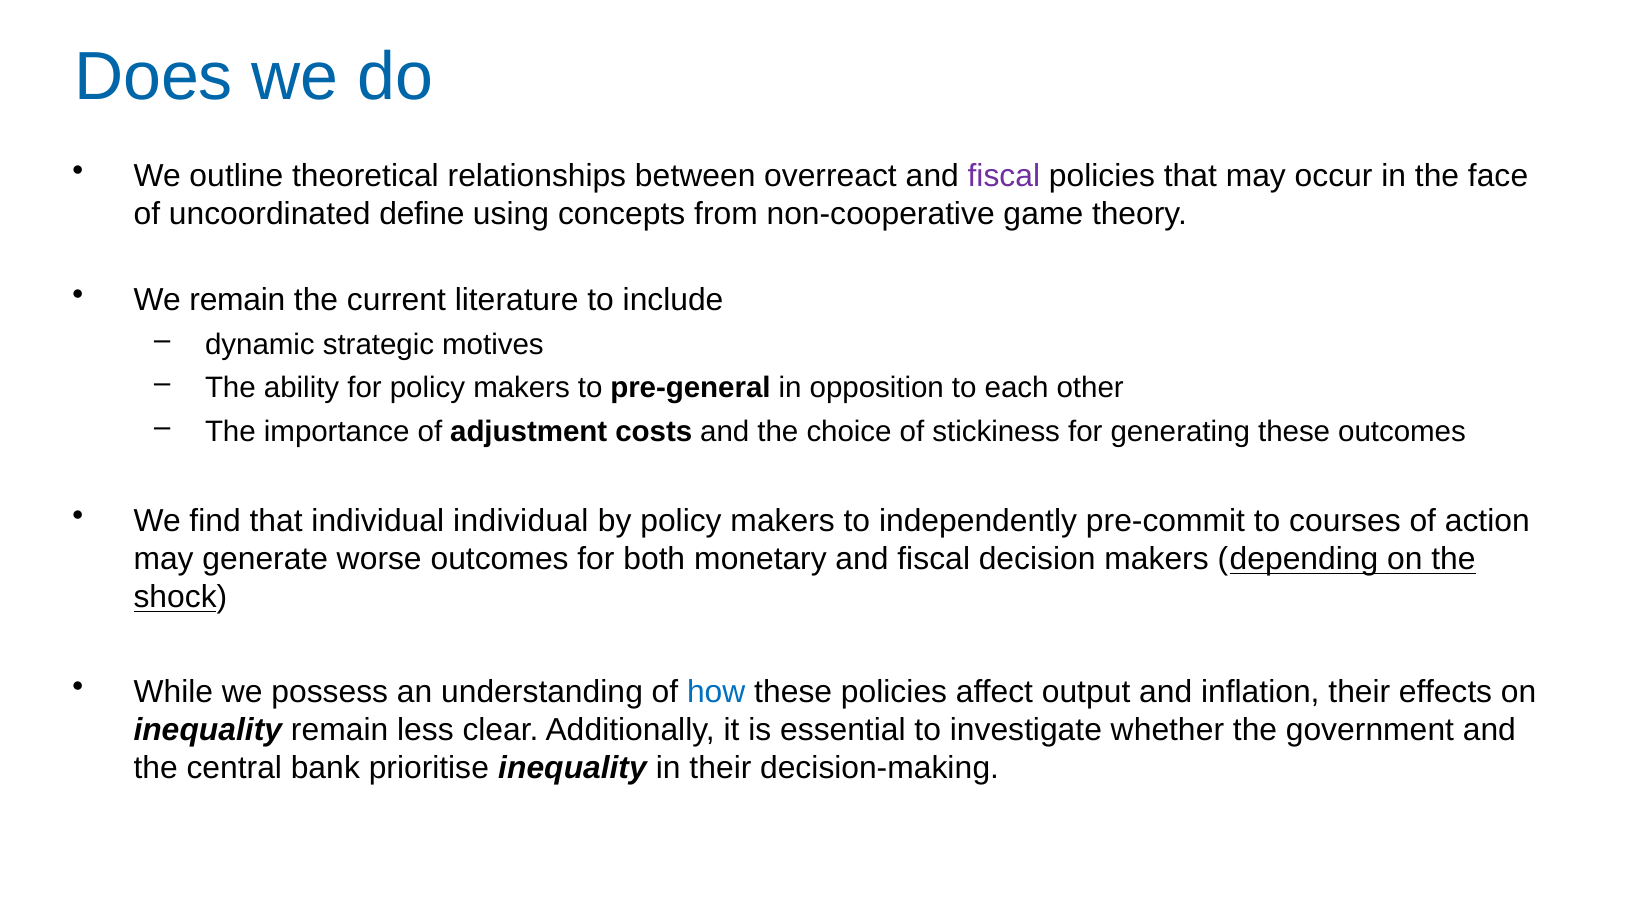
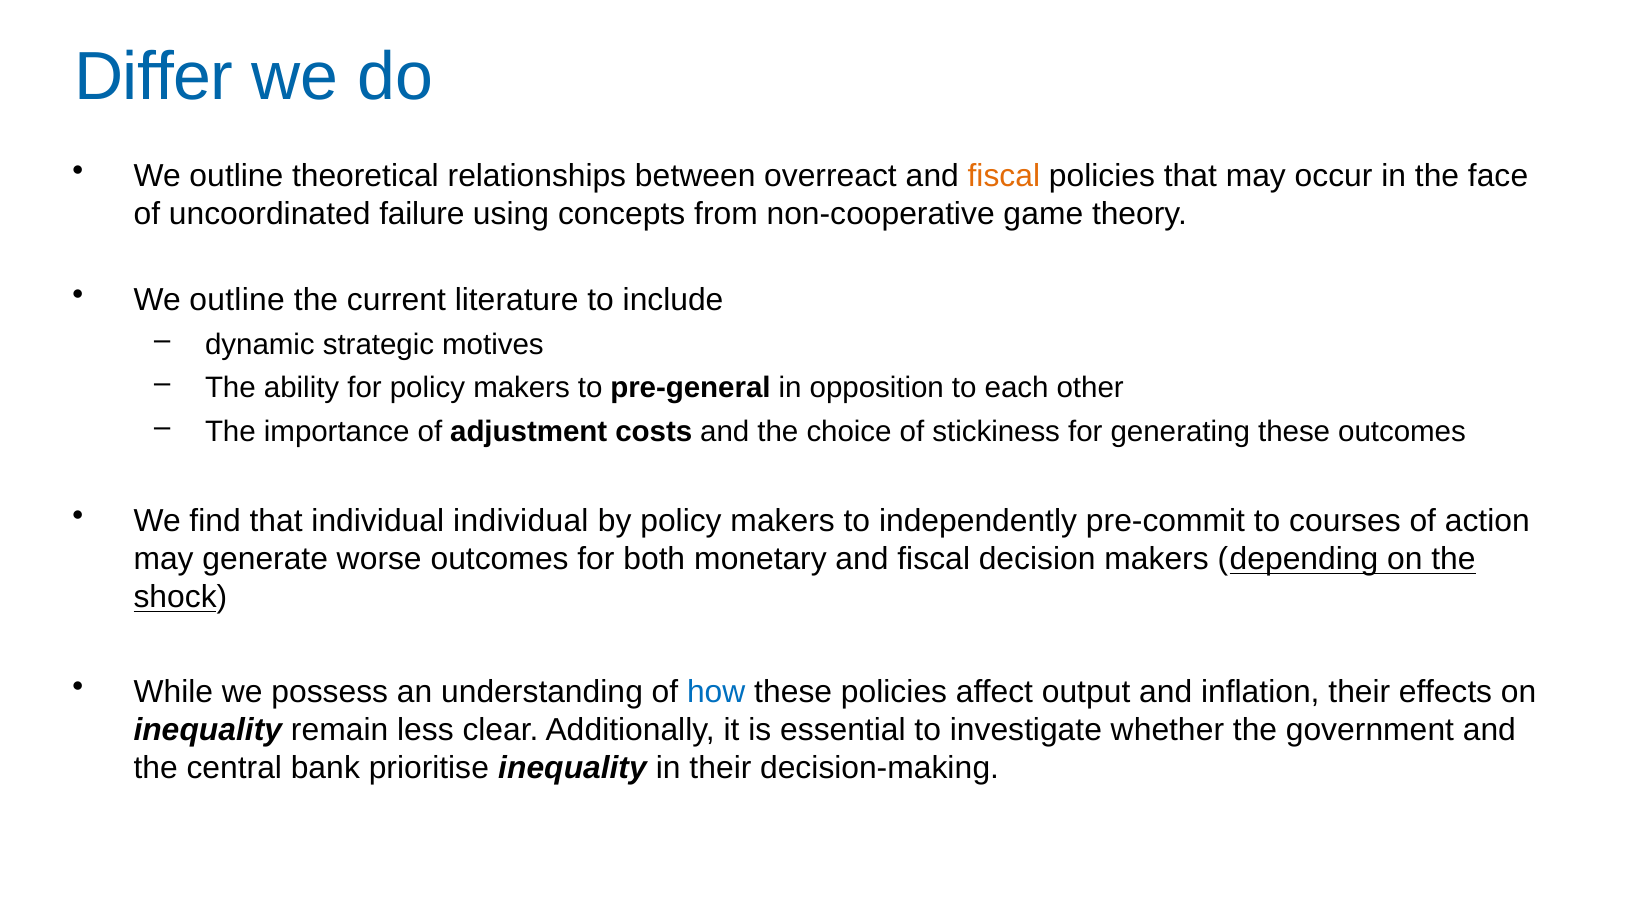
Does: Does -> Differ
fiscal at (1004, 176) colour: purple -> orange
define: define -> failure
remain at (237, 300): remain -> outline
